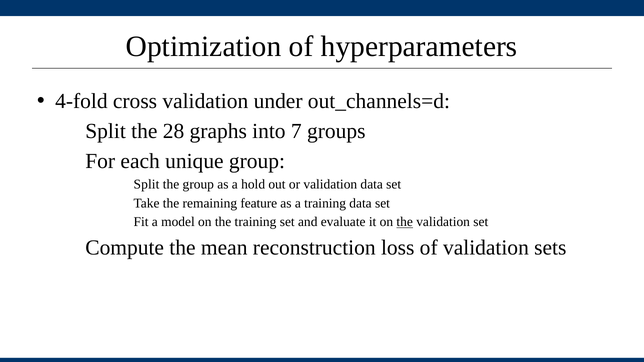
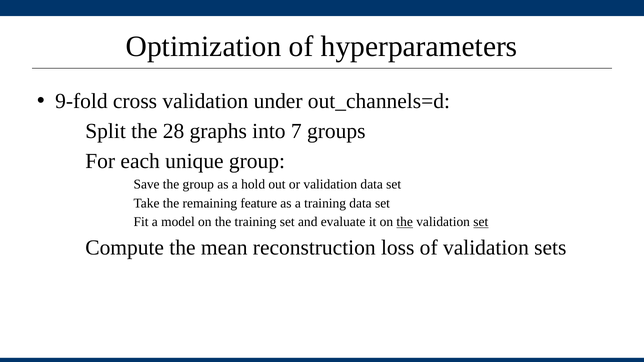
4-fold: 4-fold -> 9-fold
Split at (146, 185): Split -> Save
set at (481, 222) underline: none -> present
